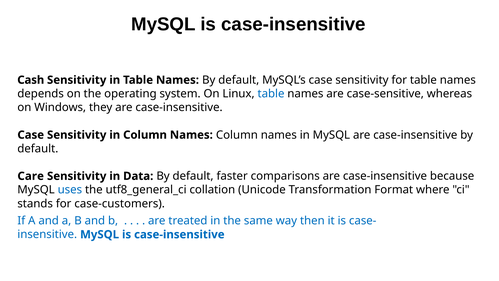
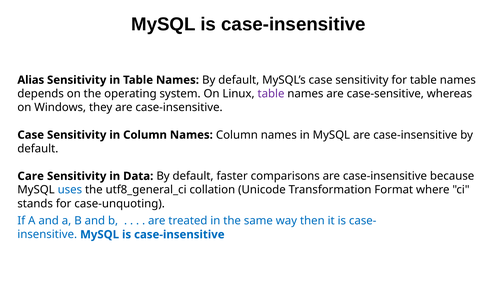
Cash: Cash -> Alias
table at (271, 94) colour: blue -> purple
case-customers: case-customers -> case-unquoting
